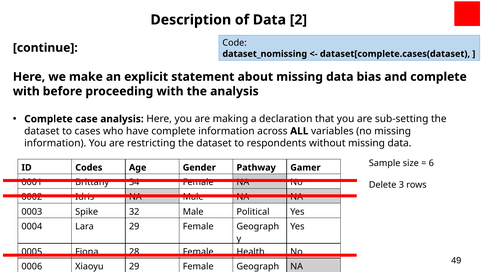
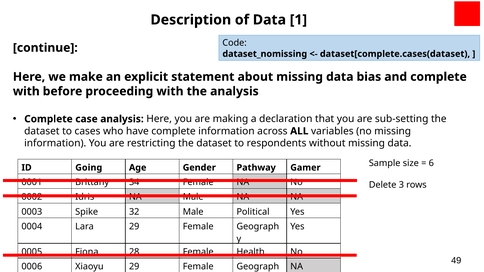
2: 2 -> 1
Codes: Codes -> Going
